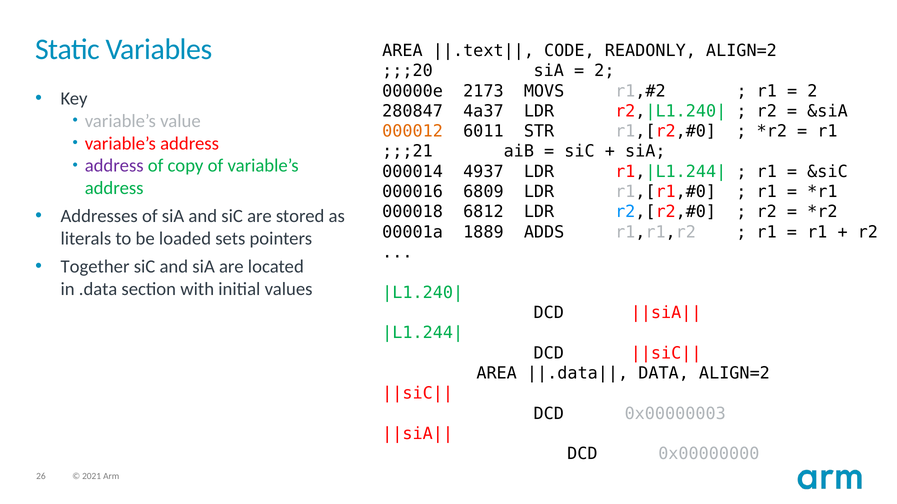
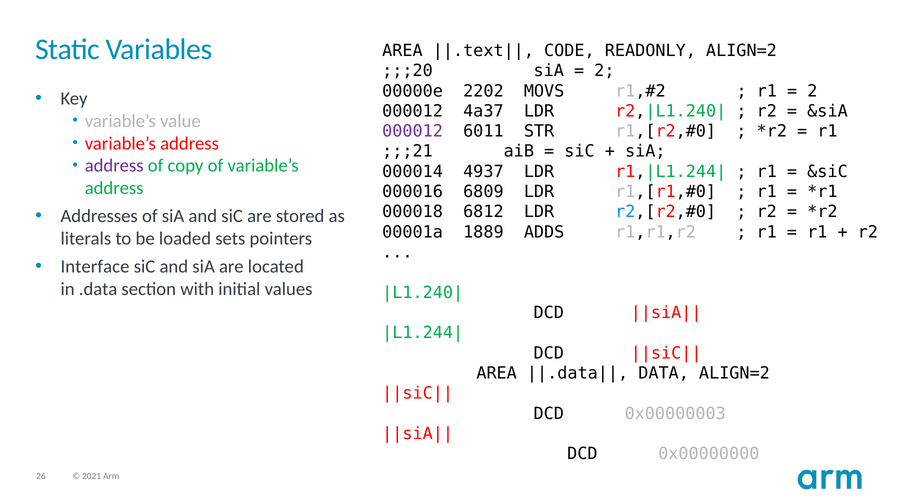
2173: 2173 -> 2202
280847 at (413, 111): 280847 -> 000012
000012 at (413, 131) colour: orange -> purple
Together: Together -> Interface
